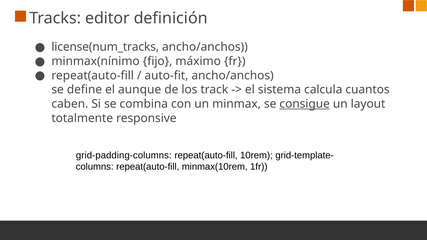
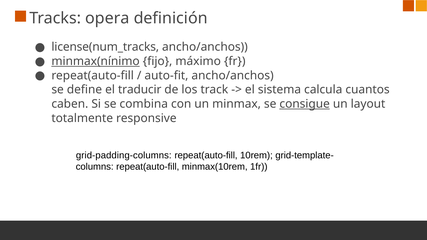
editor: editor -> opera
minmax(nínimo underline: none -> present
aunque: aunque -> traducir
